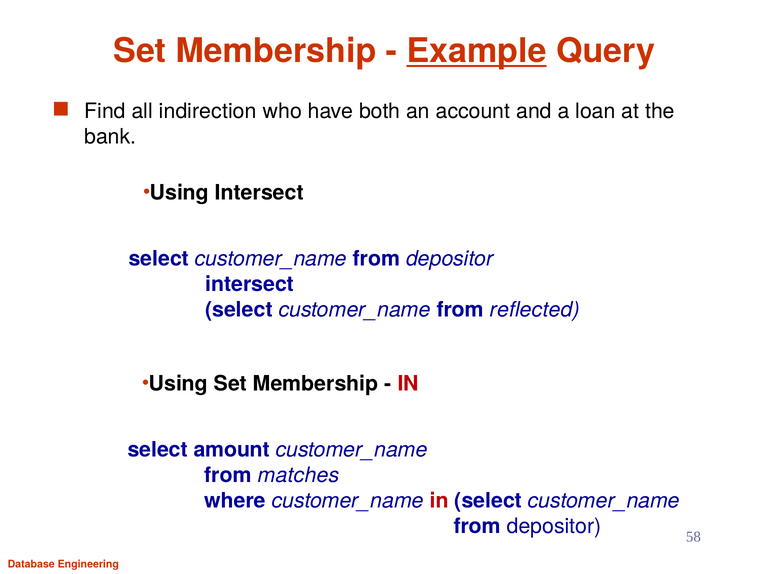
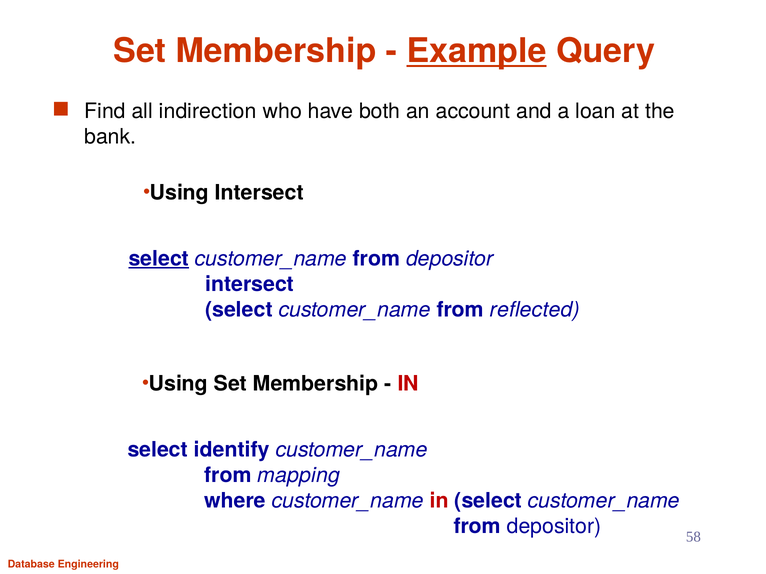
select at (159, 259) underline: none -> present
amount: amount -> identify
matches: matches -> mapping
